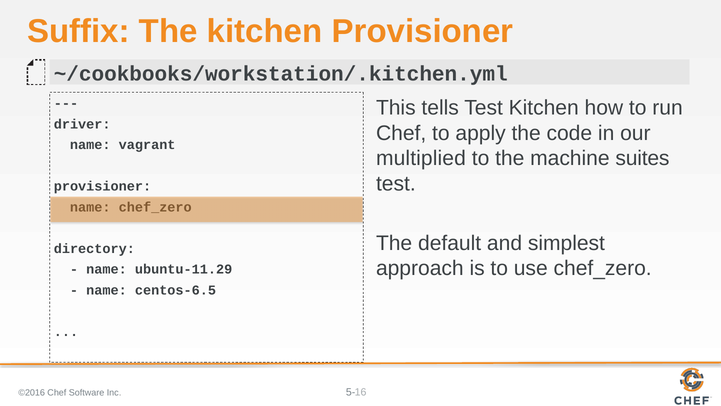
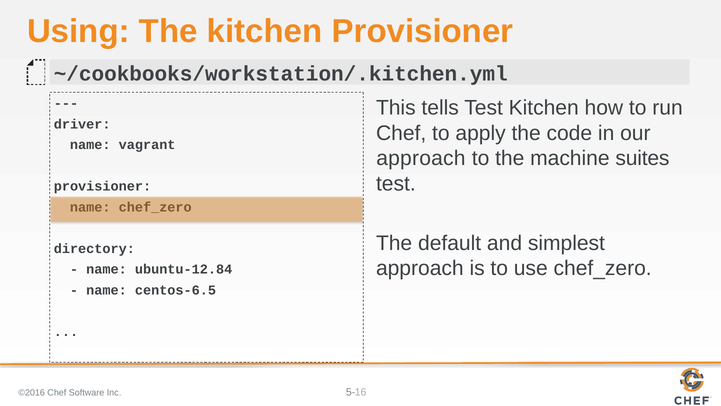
Suffix: Suffix -> Using
multiplied at (421, 158): multiplied -> approach
ubuntu-11.29: ubuntu-11.29 -> ubuntu-12.84
